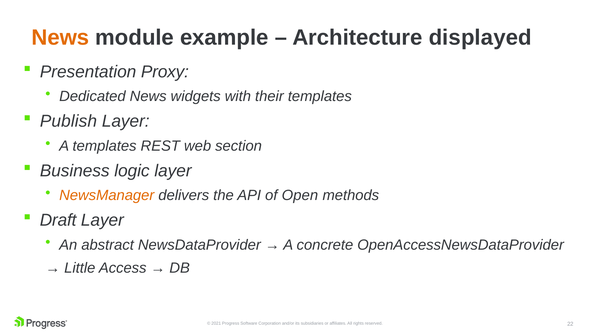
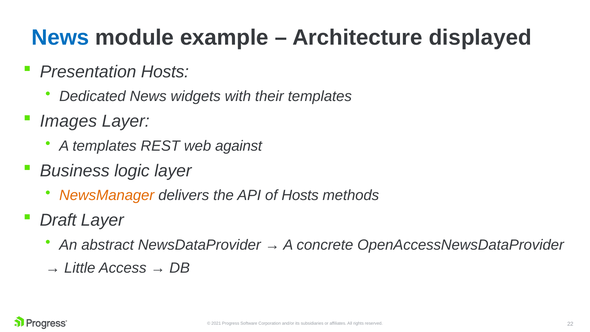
News at (60, 38) colour: orange -> blue
Presentation Proxy: Proxy -> Hosts
Publish: Publish -> Images
section: section -> against
of Open: Open -> Hosts
